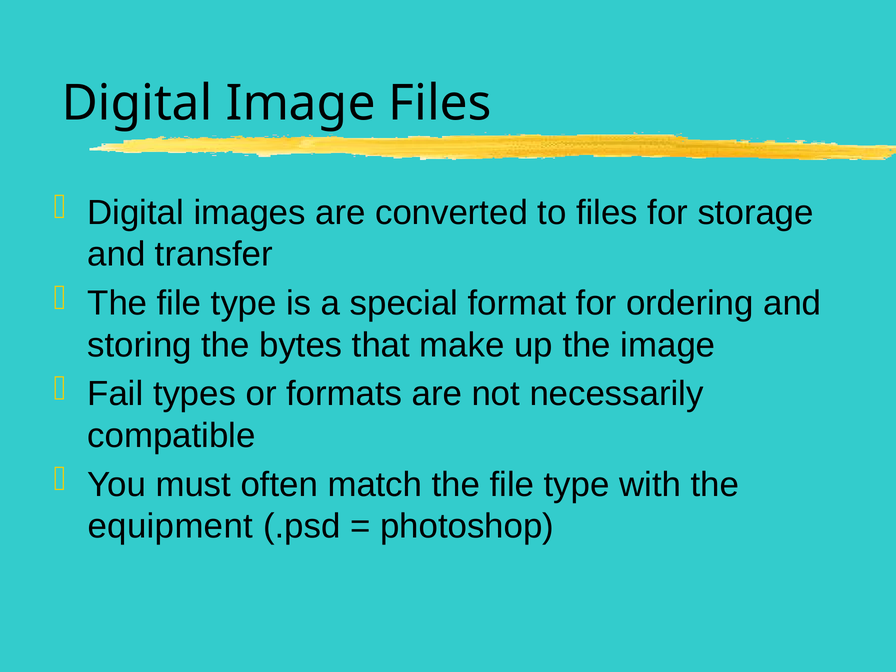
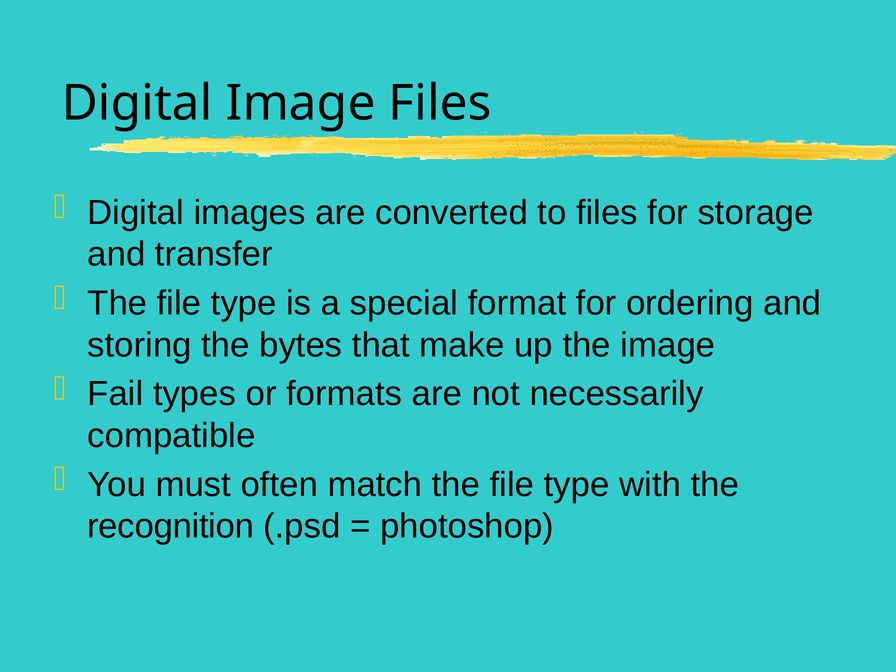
equipment: equipment -> recognition
